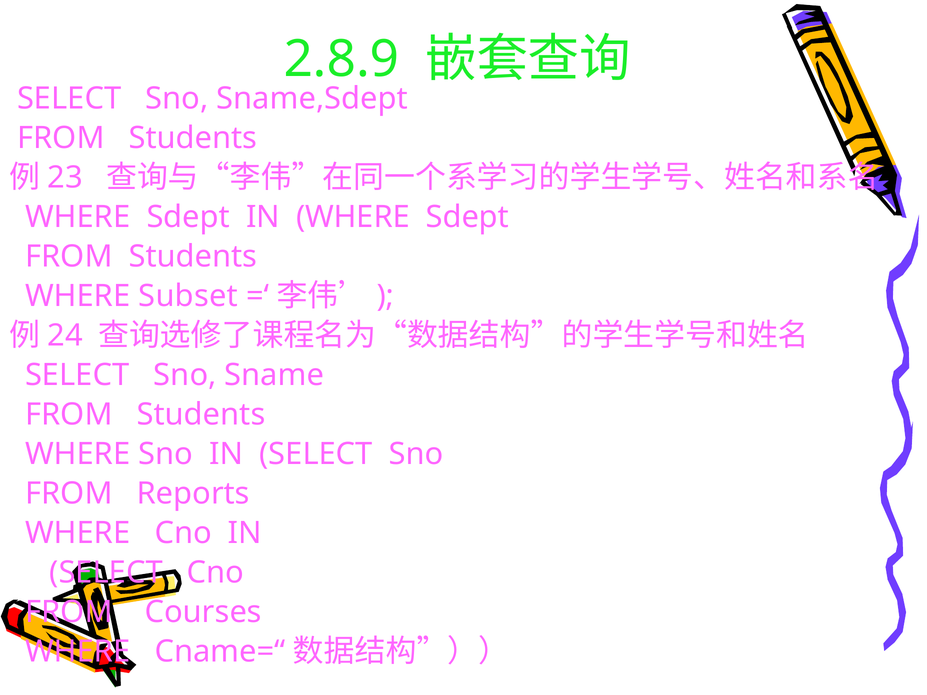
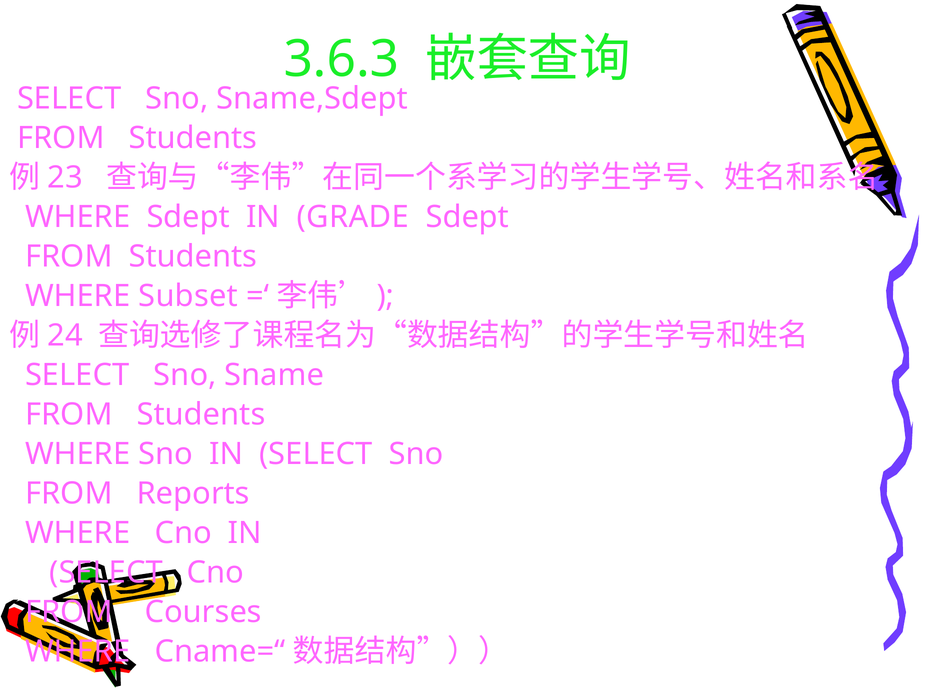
2.8.9: 2.8.9 -> 3.6.3
IN WHERE: WHERE -> GRADE
